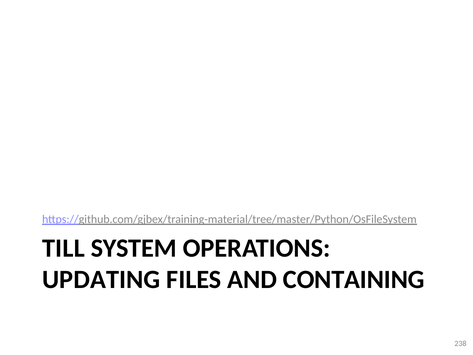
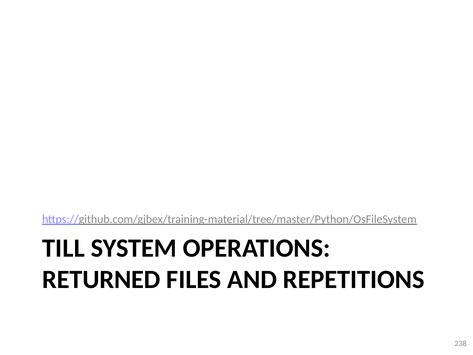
UPDATING: UPDATING -> RETURNED
CONTAINING: CONTAINING -> REPETITIONS
